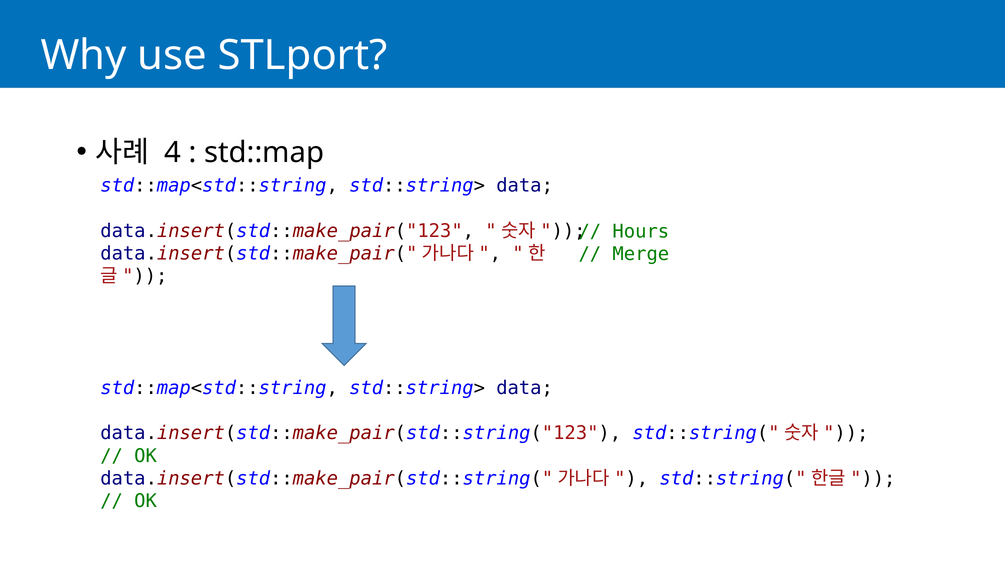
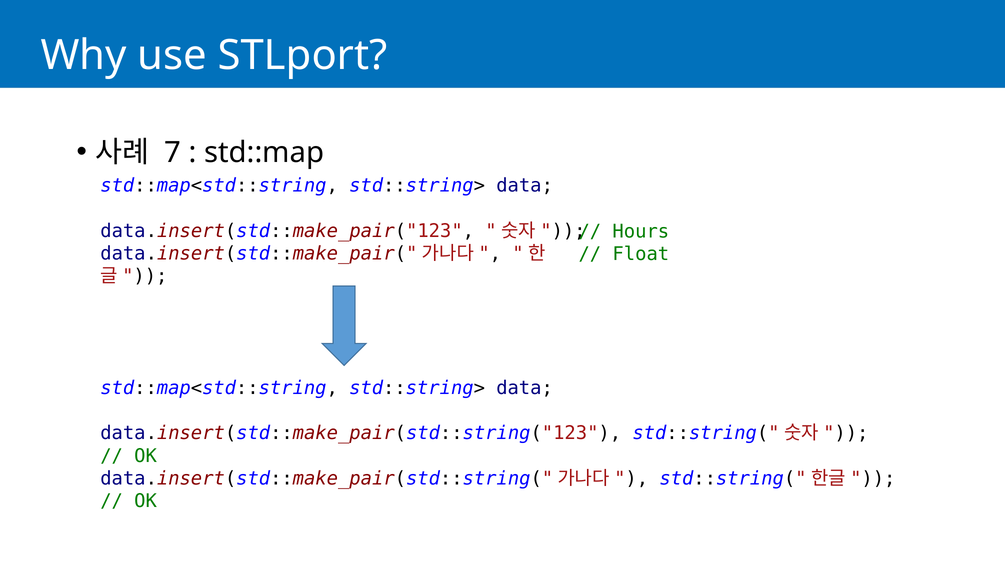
4: 4 -> 7
Merge: Merge -> Float
